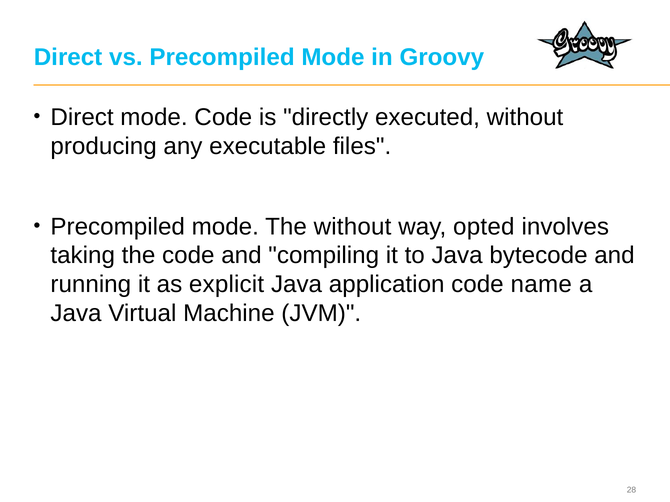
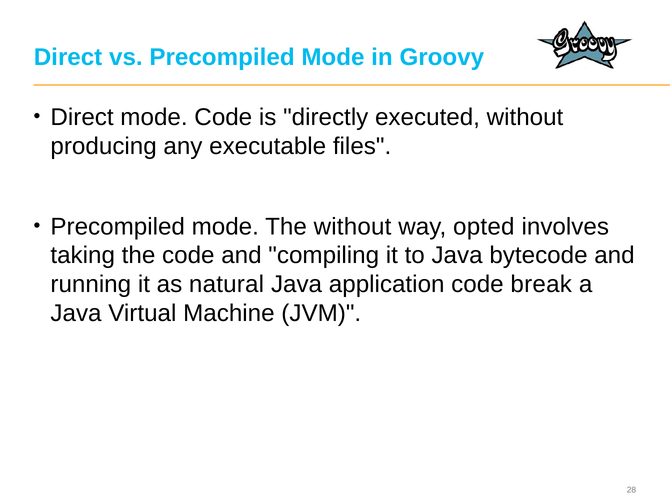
explicit: explicit -> natural
name: name -> break
